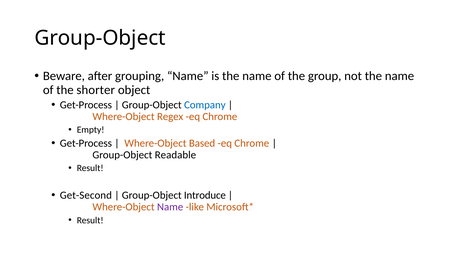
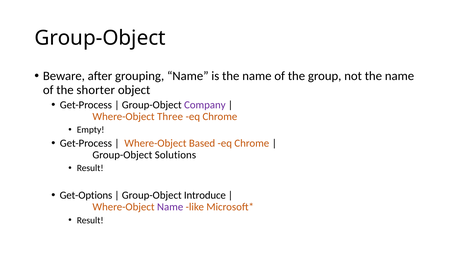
Company colour: blue -> purple
Regex: Regex -> Three
Readable: Readable -> Solutions
Get-Second: Get-Second -> Get-Options
